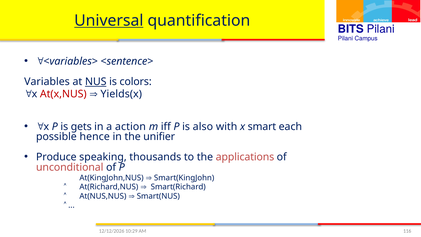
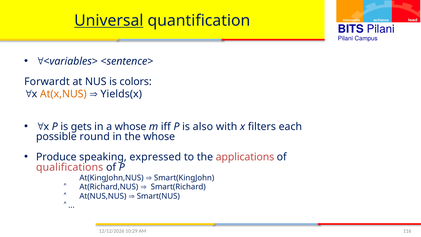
Variables: Variables -> Forwardt
NUS underline: present -> none
At(x,NUS colour: red -> orange
a action: action -> whose
smart: smart -> filters
hence: hence -> round
the unifier: unifier -> whose
thousands: thousands -> expressed
unconditional: unconditional -> qualifications
